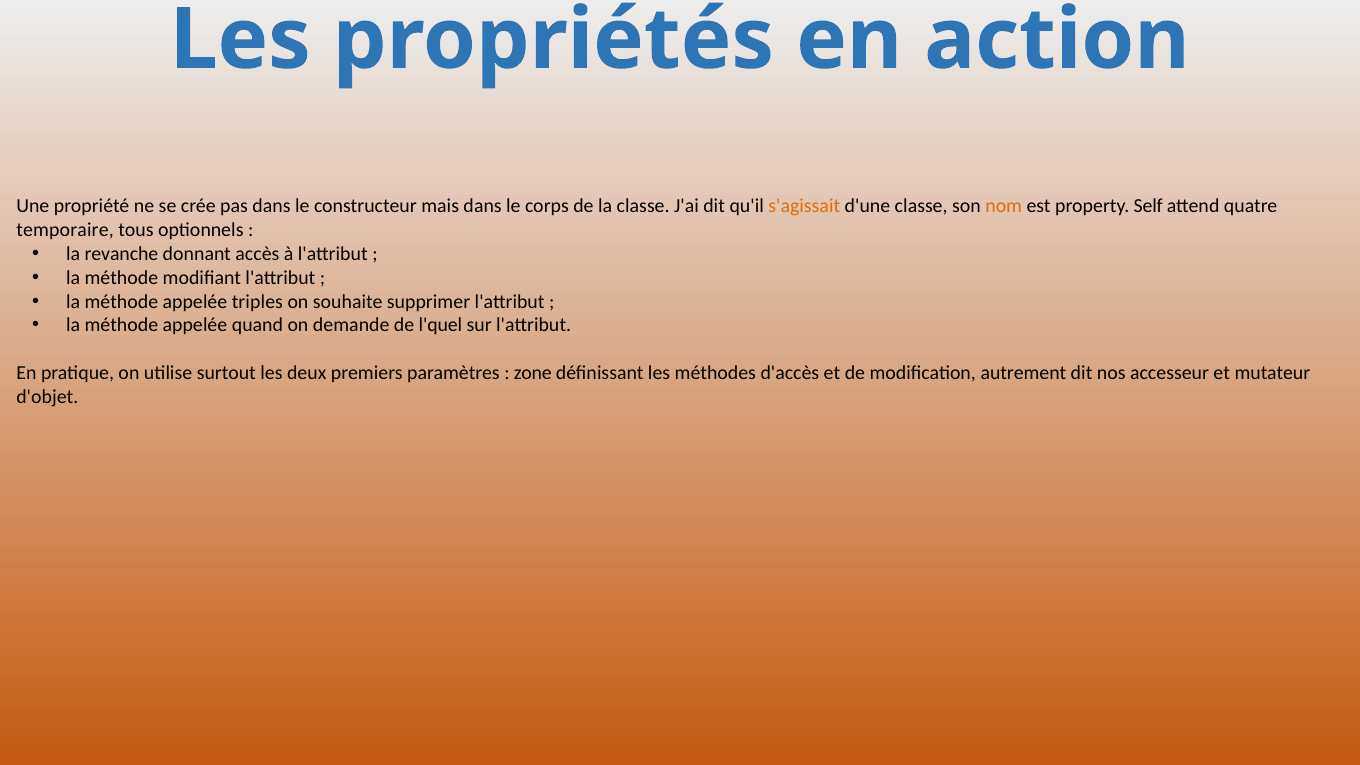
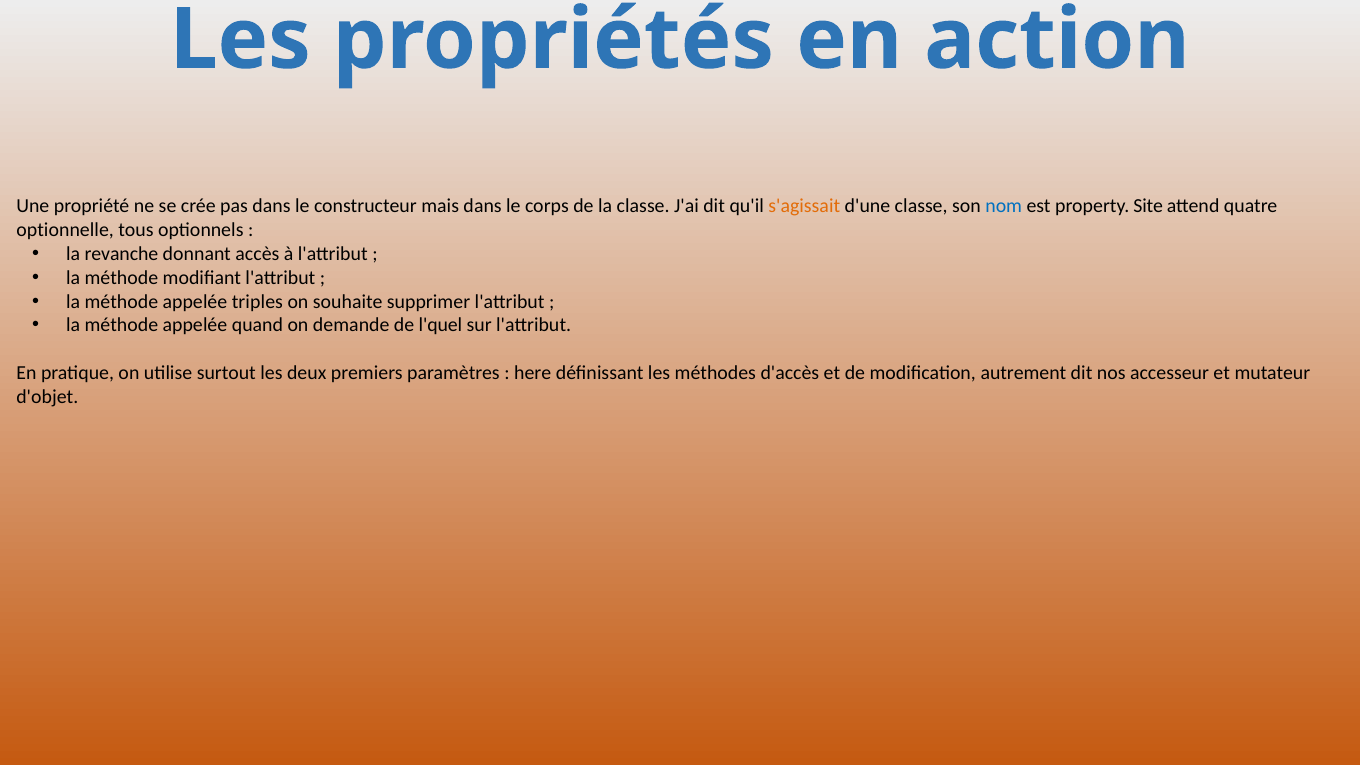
nom colour: orange -> blue
Self: Self -> Site
temporaire: temporaire -> optionnelle
zone: zone -> here
